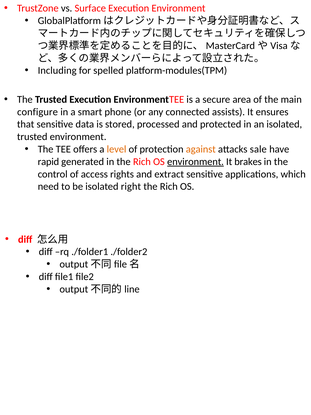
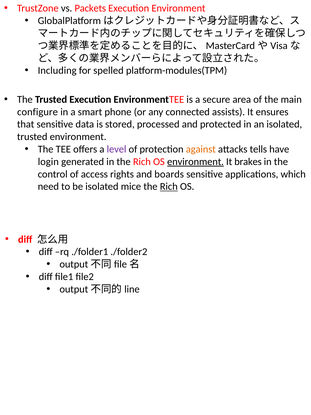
Surface: Surface -> Packets
level colour: orange -> purple
sale: sale -> tells
rapid: rapid -> login
extract: extract -> boards
right: right -> mice
Rich at (169, 186) underline: none -> present
